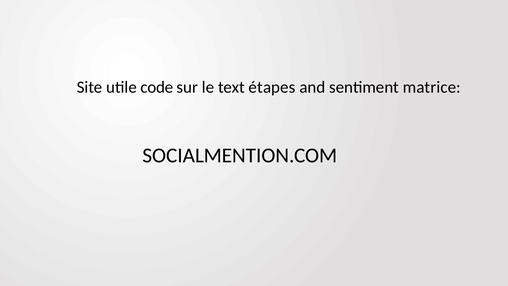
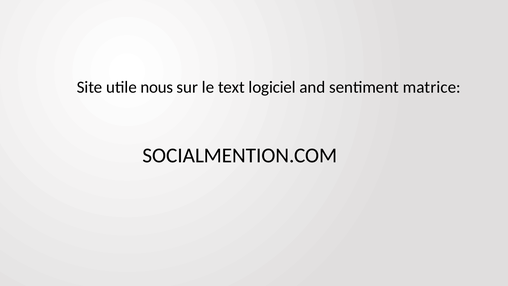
code: code -> nous
étapes: étapes -> logiciel
